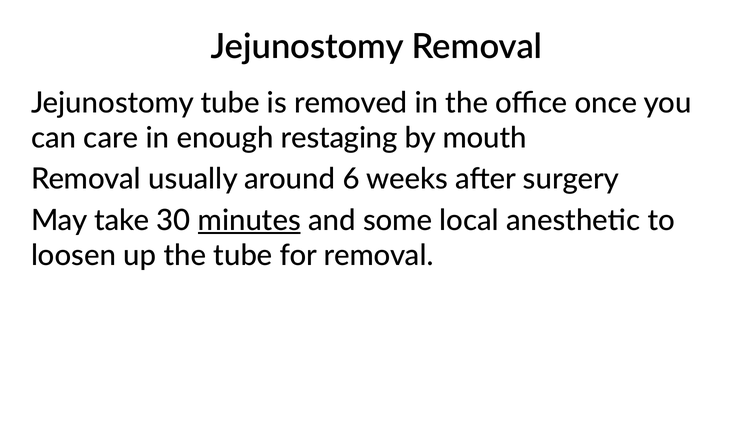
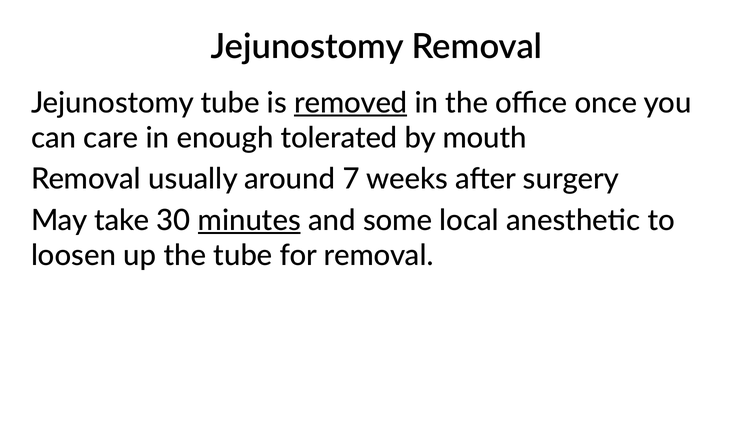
removed underline: none -> present
restaging: restaging -> tolerated
6: 6 -> 7
